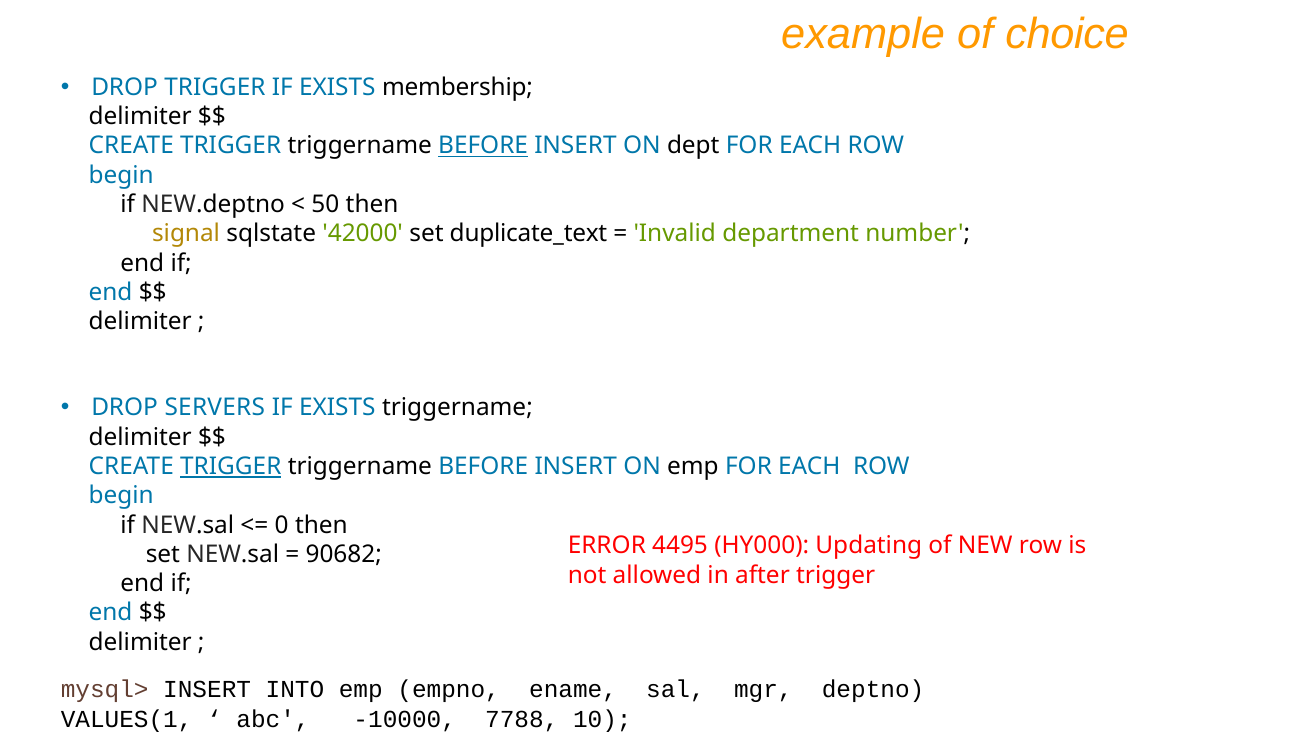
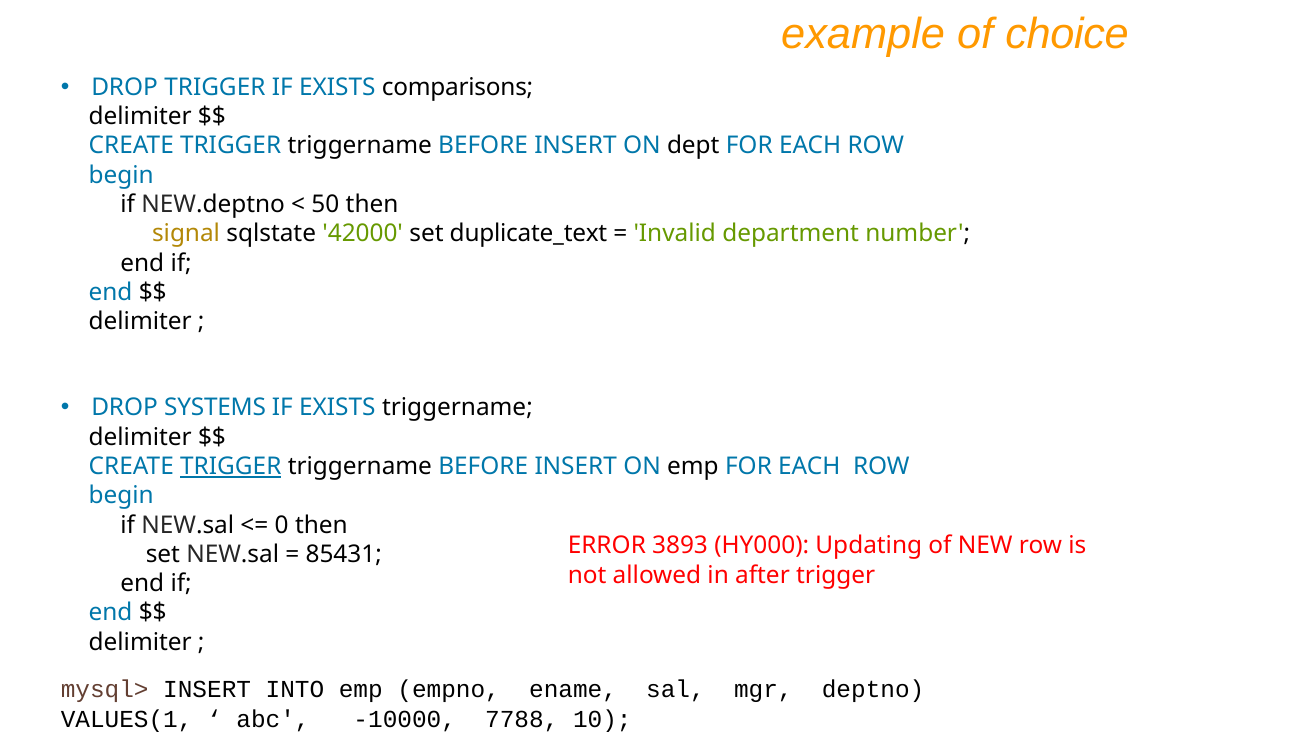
membership: membership -> comparisons
BEFORE at (483, 146) underline: present -> none
SERVERS: SERVERS -> SYSTEMS
4495: 4495 -> 3893
90682: 90682 -> 85431
